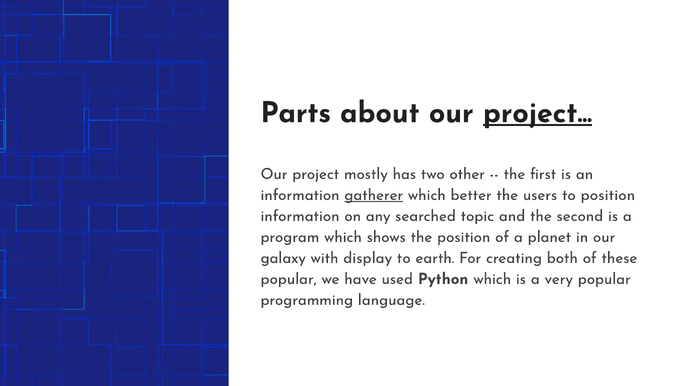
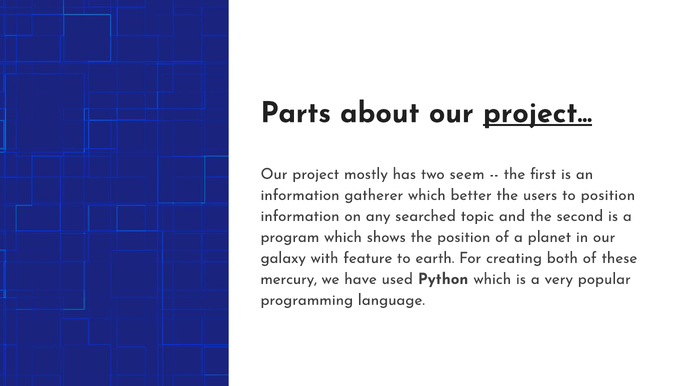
other: other -> seem
gatherer underline: present -> none
display: display -> feature
popular at (289, 279): popular -> mercury
